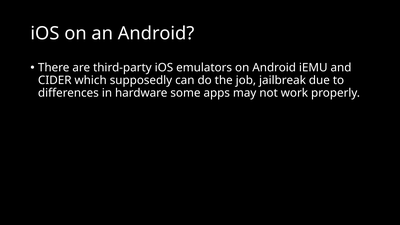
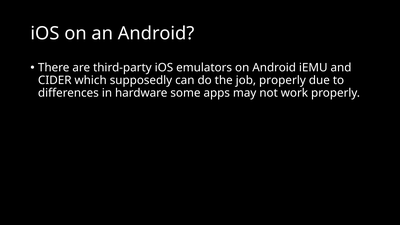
job jailbreak: jailbreak -> properly
